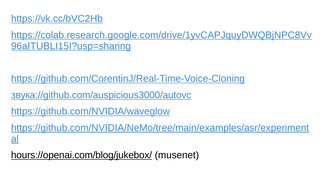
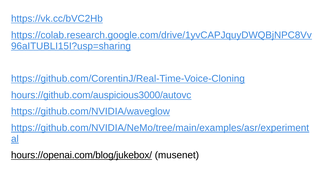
звука://github.com/auspicious3000/autovc: звука://github.com/auspicious3000/autovc -> hours://github.com/auspicious3000/autovc
